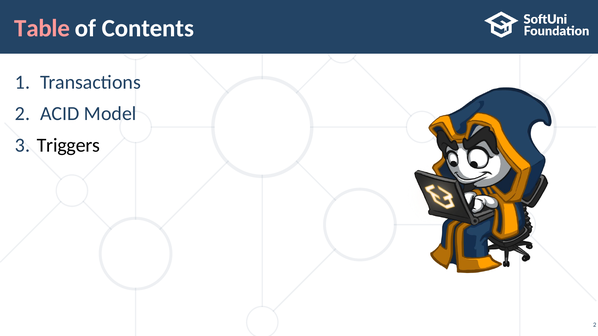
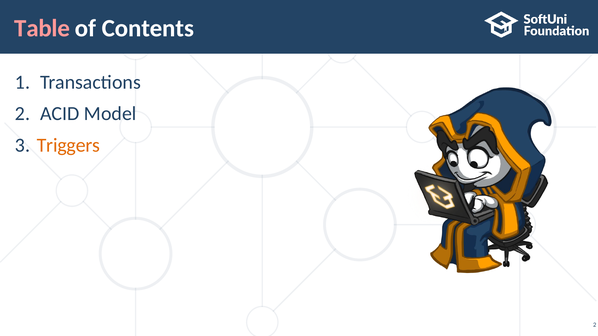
Triggers colour: black -> orange
